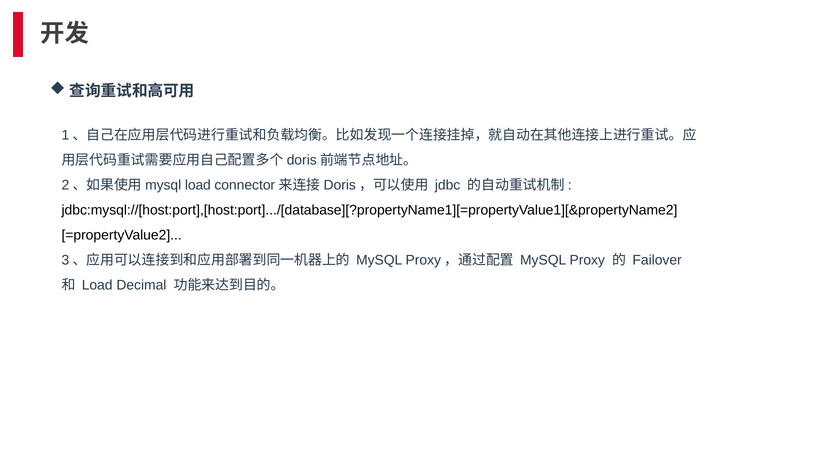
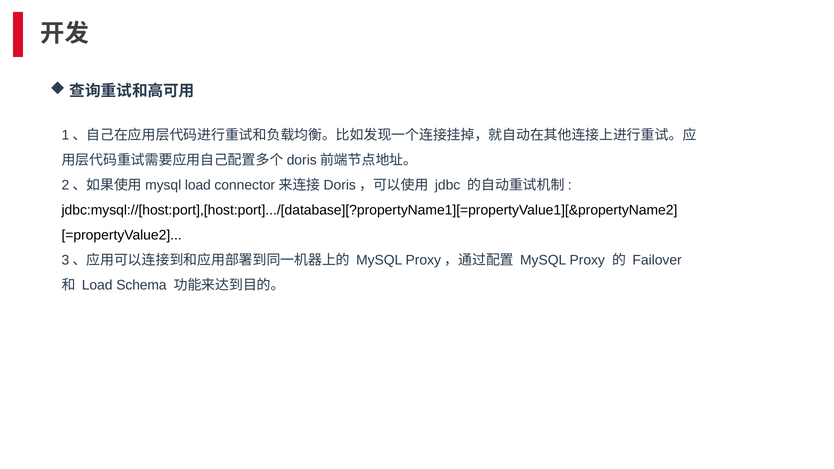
Decimal: Decimal -> Schema
